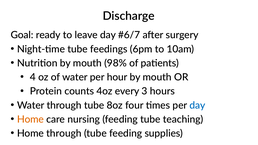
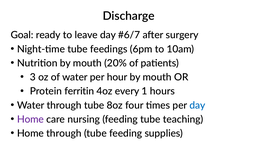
98%: 98% -> 20%
4: 4 -> 3
counts: counts -> ferritin
3: 3 -> 1
Home at (30, 119) colour: orange -> purple
